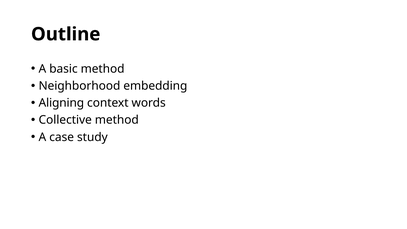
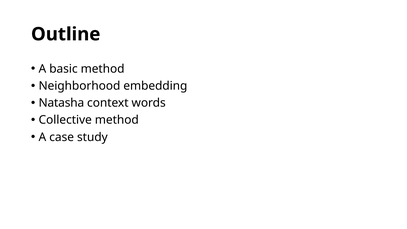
Aligning: Aligning -> Natasha
